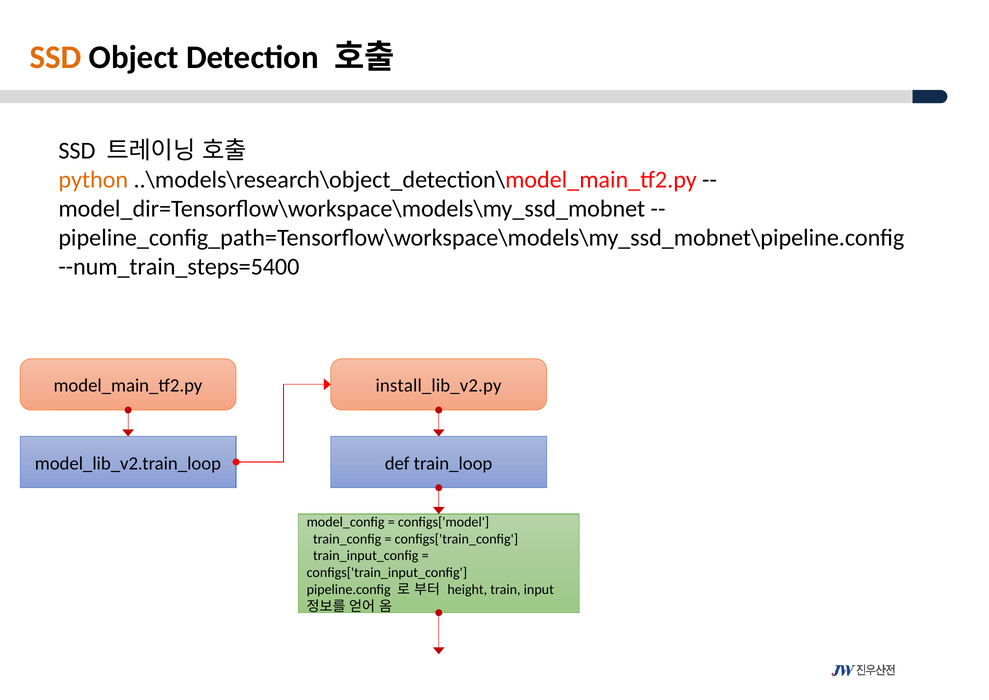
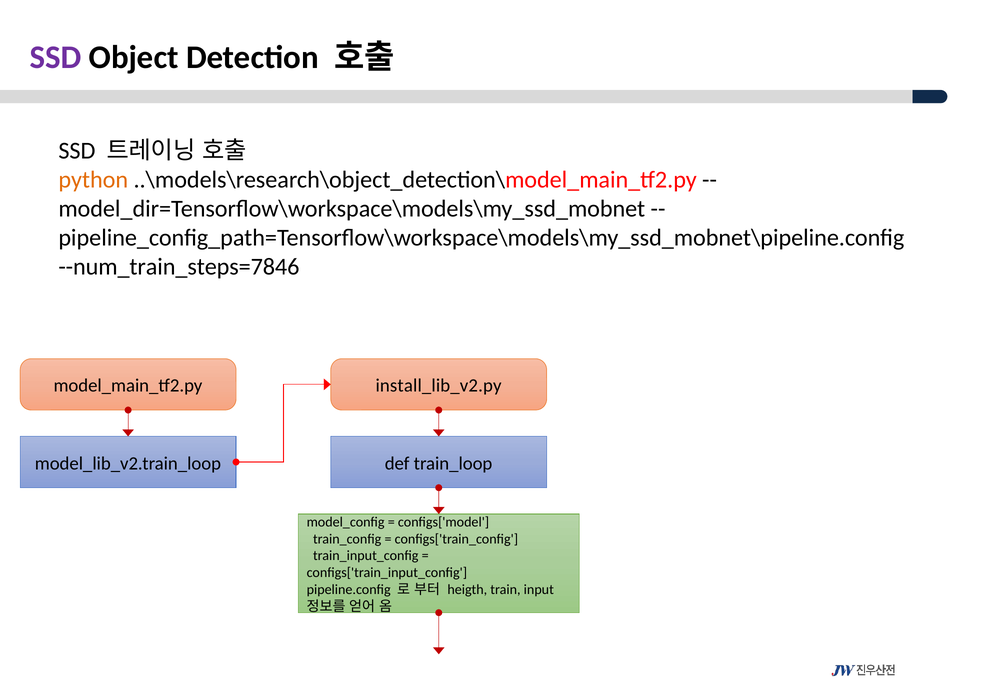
SSD at (56, 57) colour: orange -> purple
--num_train_steps=5400: --num_train_steps=5400 -> --num_train_steps=7846
height: height -> heigth
